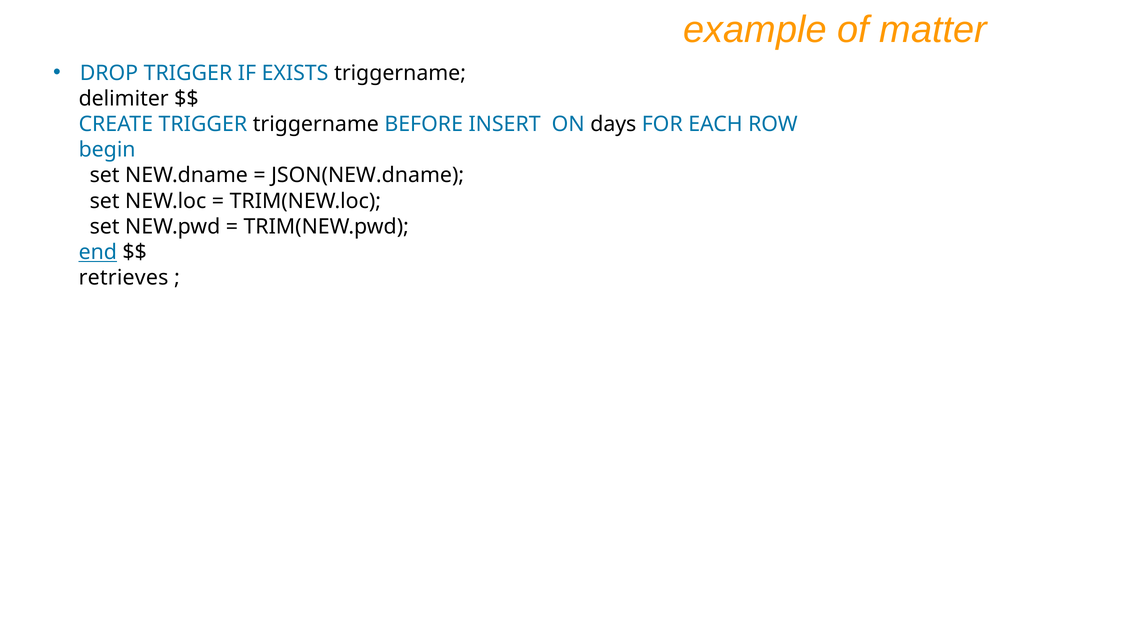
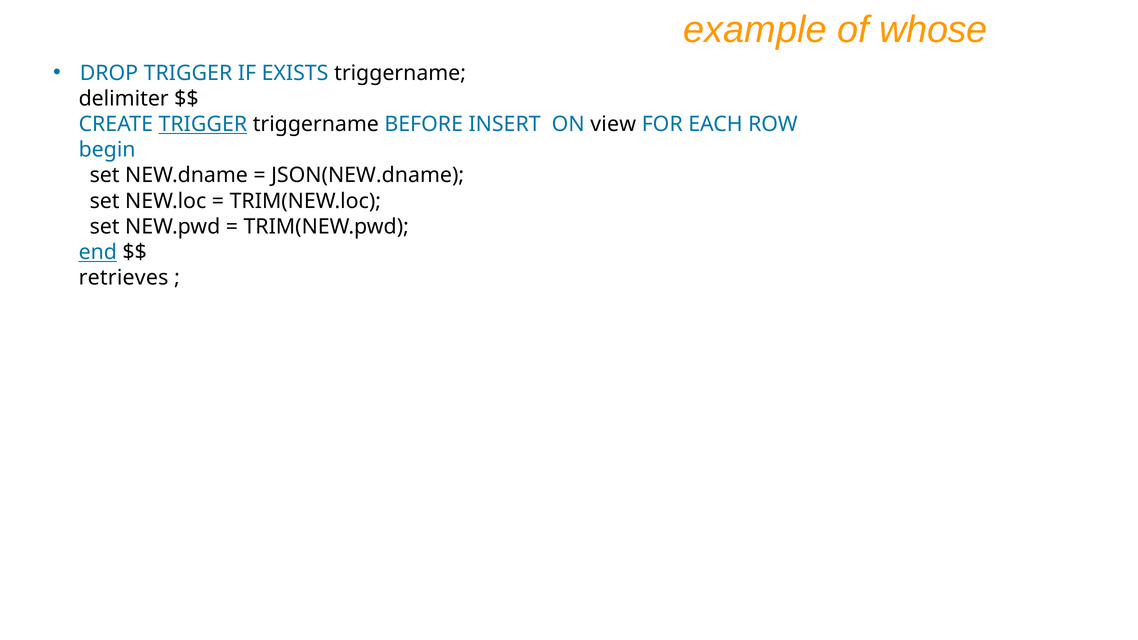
matter: matter -> whose
TRIGGER at (203, 124) underline: none -> present
days: days -> view
